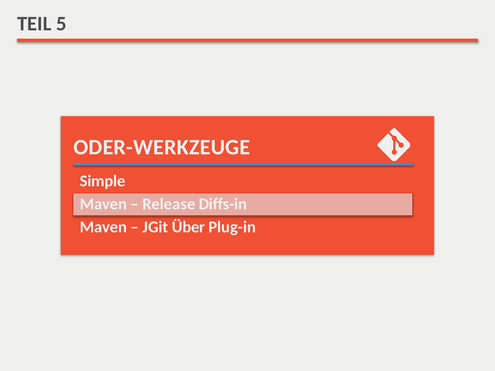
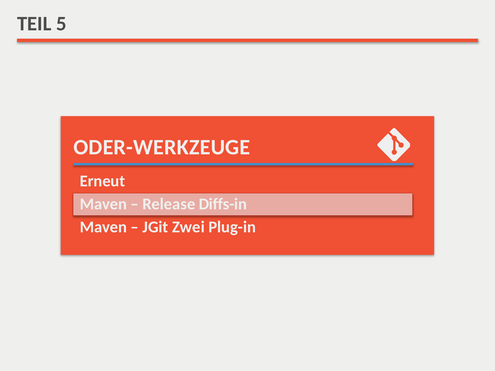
Simple: Simple -> Erneut
Über: Über -> Zwei
